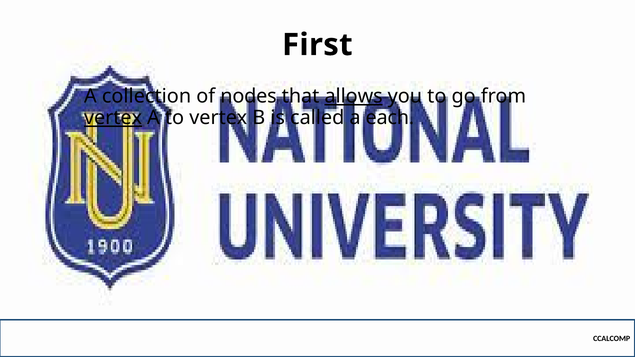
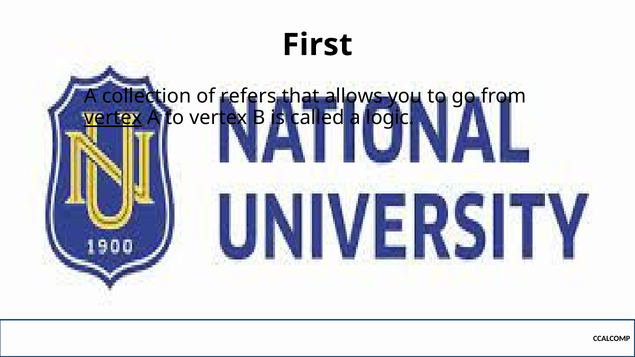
nodes: nodes -> refers
allows underline: present -> none
each: each -> logic
